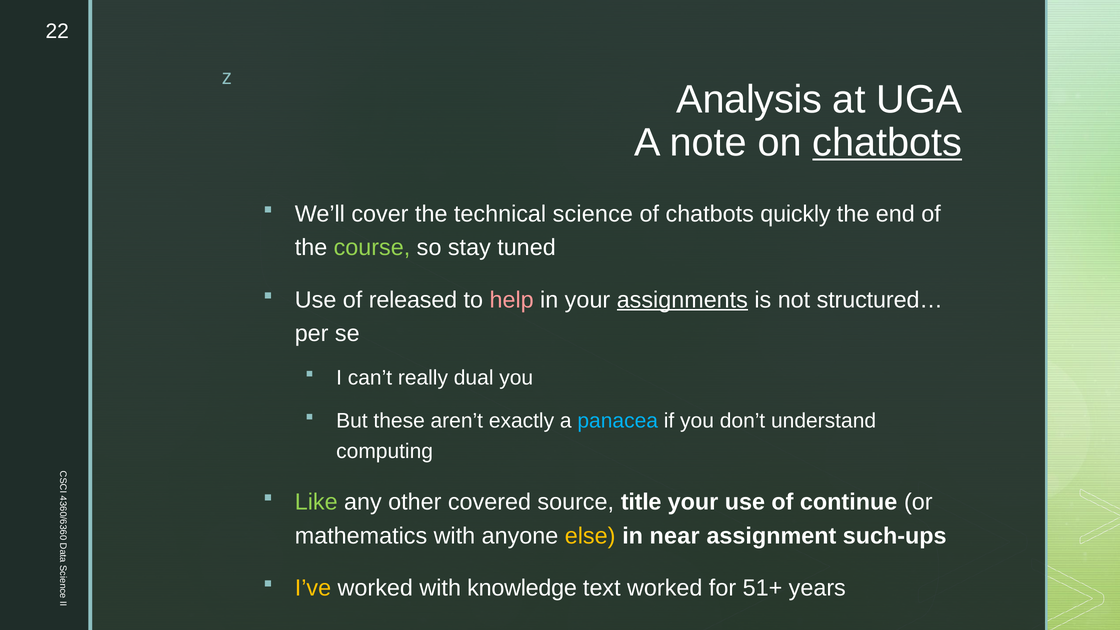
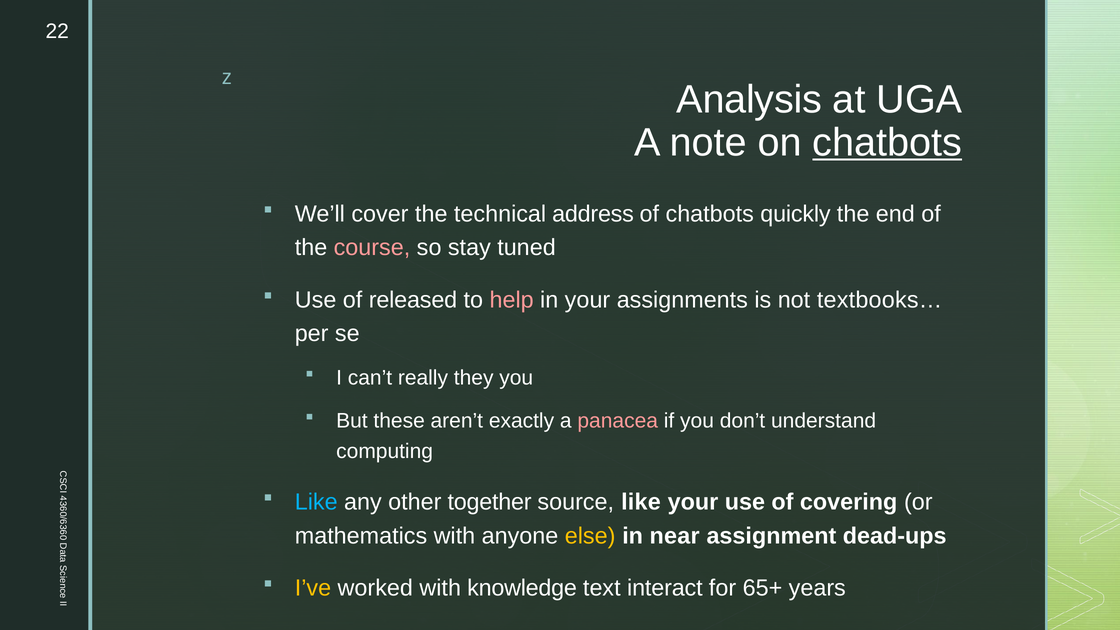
science: science -> address
course colour: light green -> pink
assignments underline: present -> none
structured…: structured… -> textbooks…
dual: dual -> they
panacea colour: light blue -> pink
Like at (316, 502) colour: light green -> light blue
covered: covered -> together
source title: title -> like
continue: continue -> covering
such-ups: such-ups -> dead-ups
text worked: worked -> interact
51+: 51+ -> 65+
